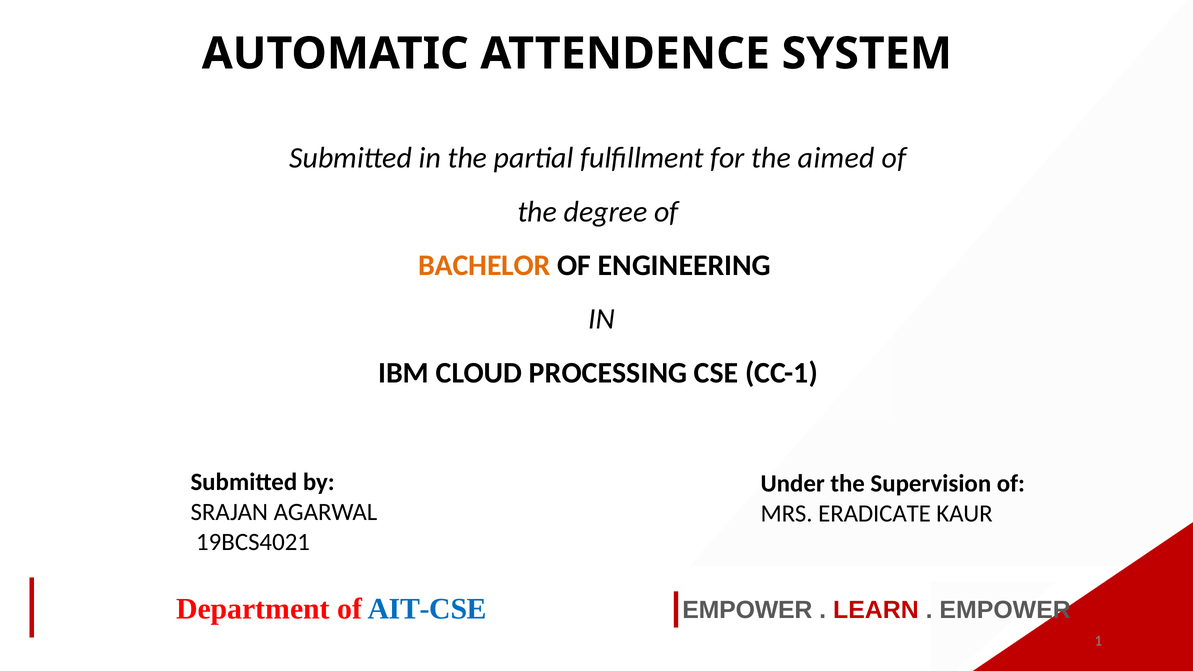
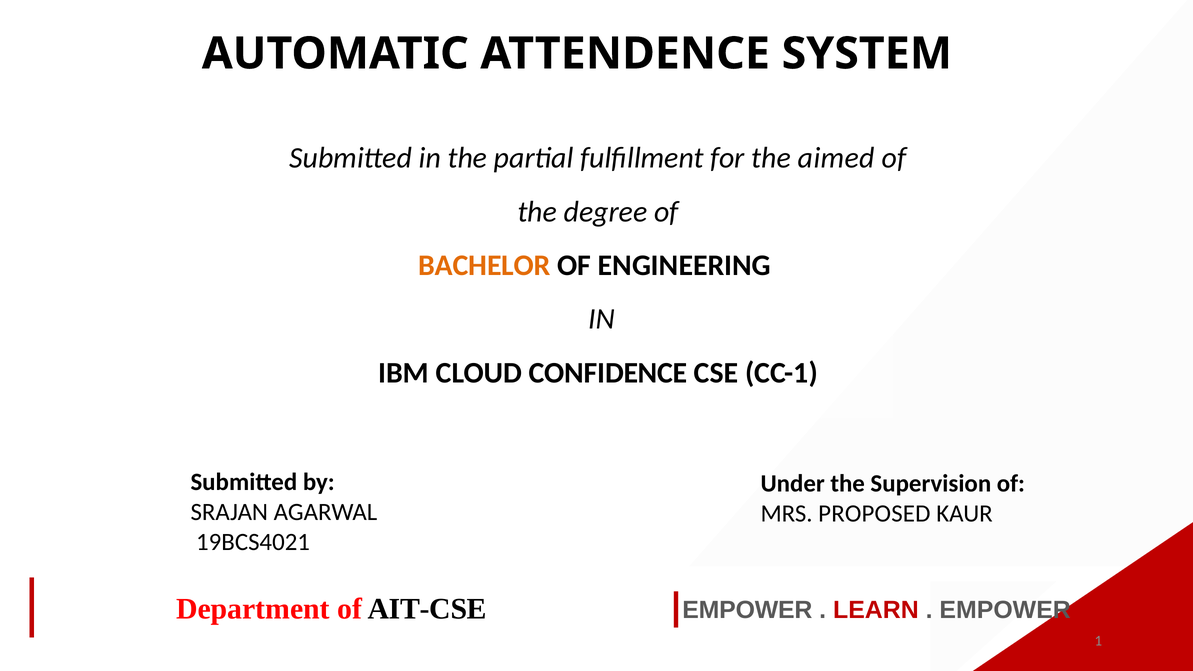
PROCESSING: PROCESSING -> CONFIDENCE
ERADICATE: ERADICATE -> PROPOSED
AIT-CSE colour: blue -> black
